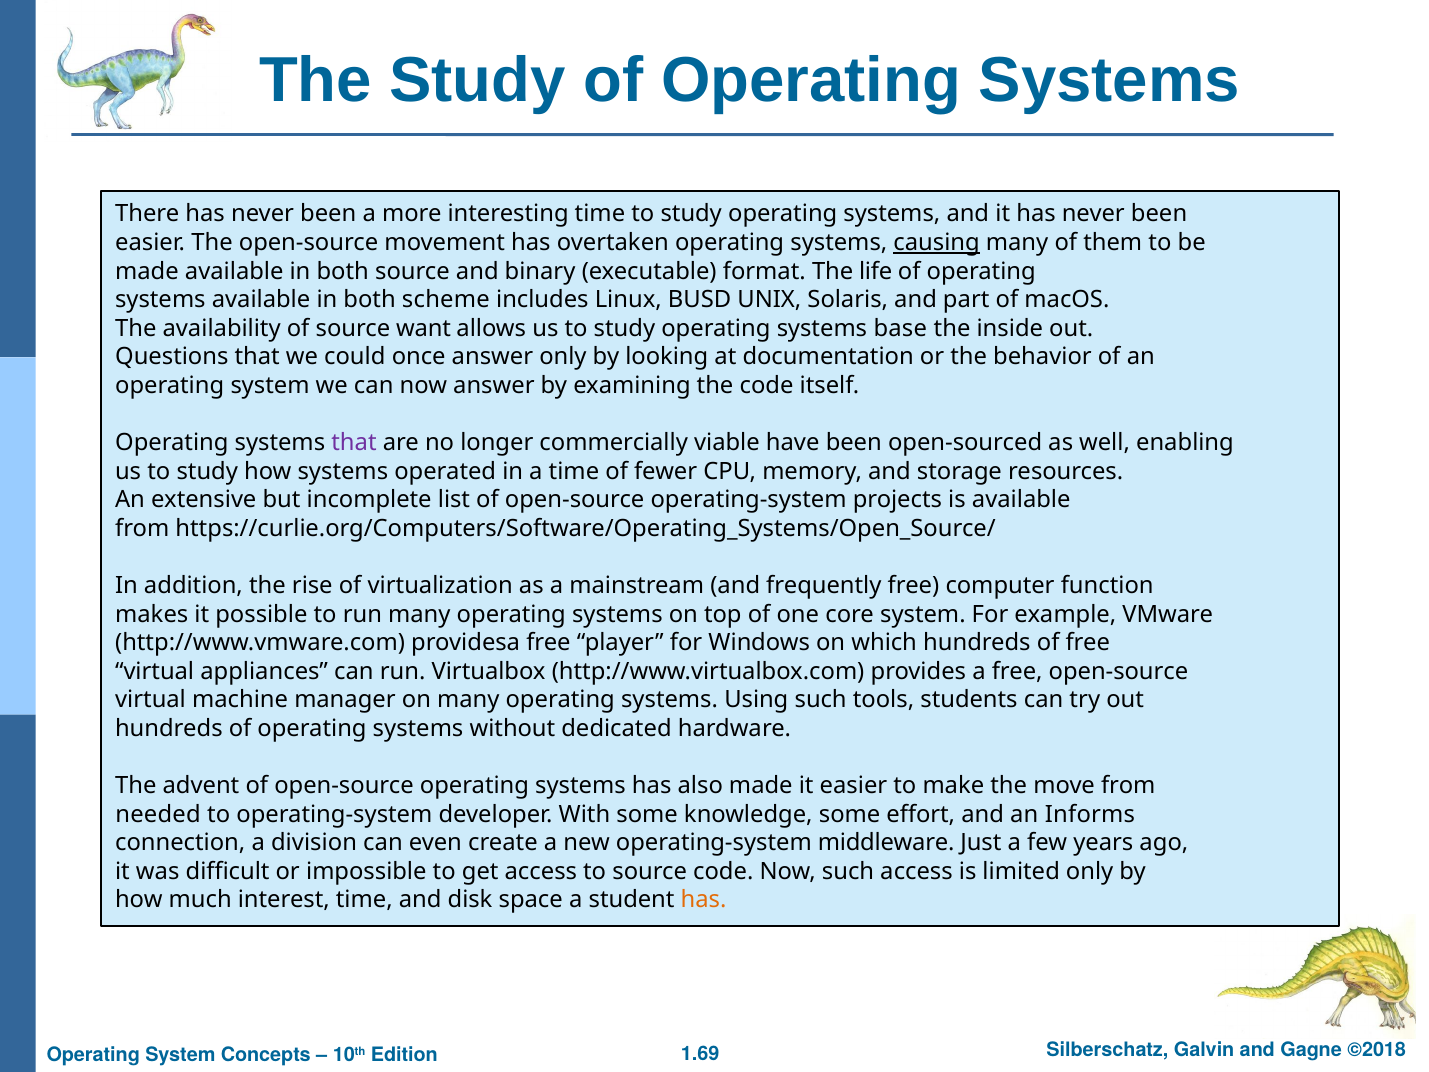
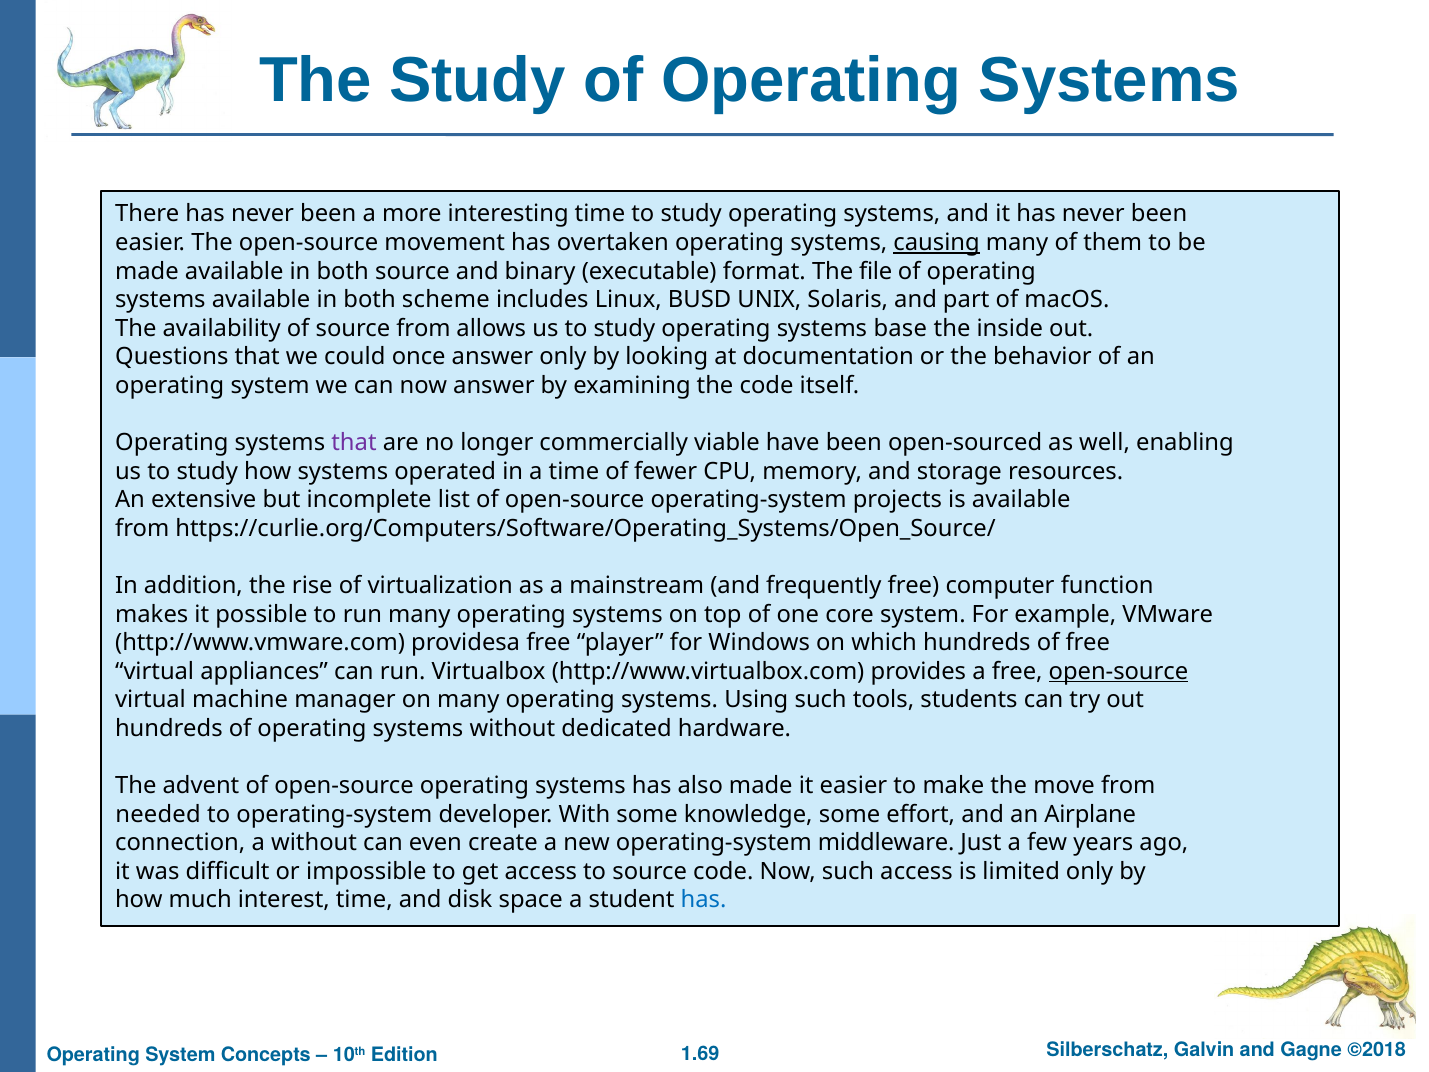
life: life -> file
source want: want -> from
open-source at (1118, 671) underline: none -> present
Informs: Informs -> Airplane
a division: division -> without
has at (704, 900) colour: orange -> blue
